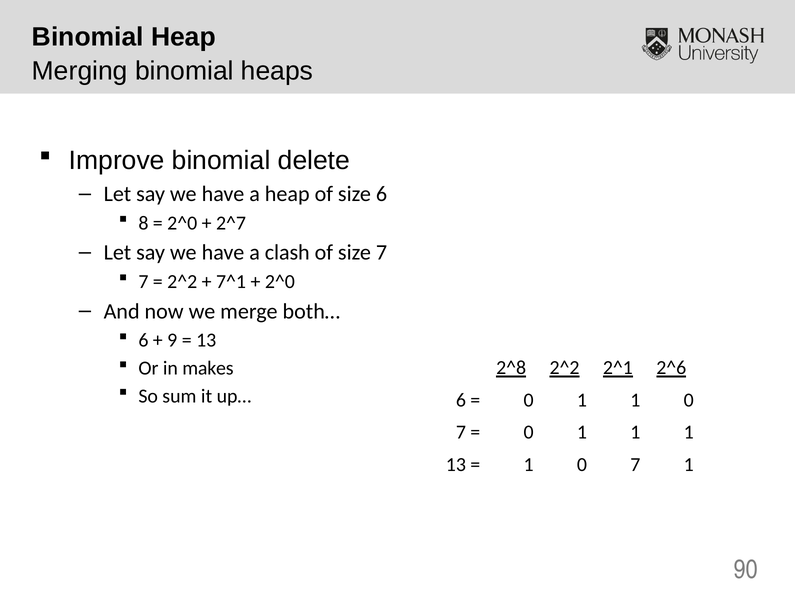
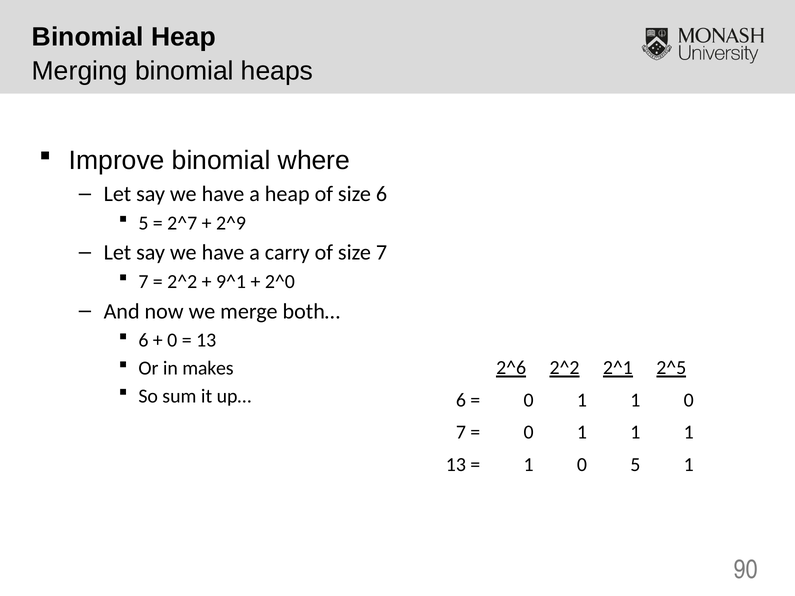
delete: delete -> where
8 at (143, 223): 8 -> 5
2^0 at (182, 223): 2^0 -> 2^7
2^7: 2^7 -> 2^9
clash: clash -> carry
7^1: 7^1 -> 9^1
9 at (172, 341): 9 -> 0
2^8: 2^8 -> 2^6
2^6: 2^6 -> 2^5
7 at (635, 465): 7 -> 5
